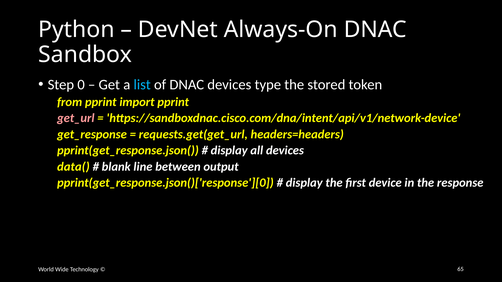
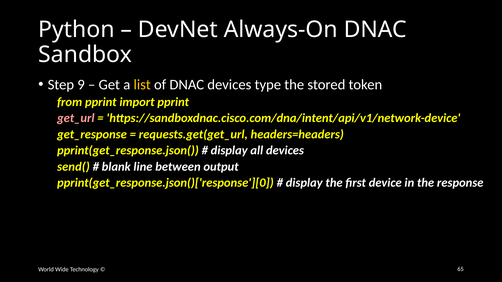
0: 0 -> 9
list colour: light blue -> yellow
data(: data( -> send(
